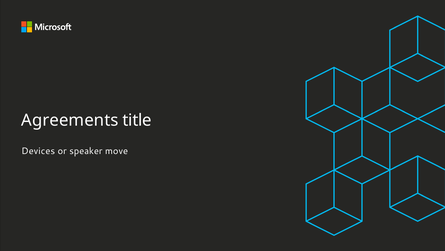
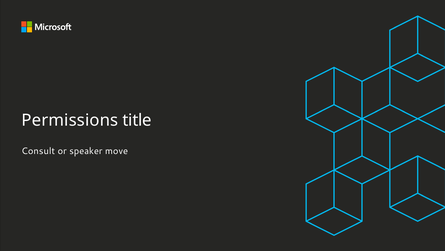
Agreements: Agreements -> Permissions
Devices: Devices -> Consult
